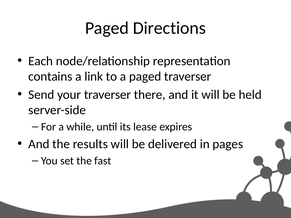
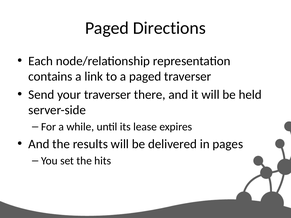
fast: fast -> hits
